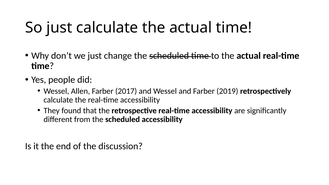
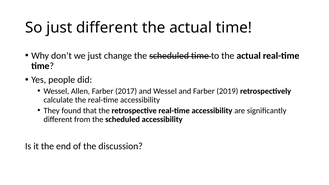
just calculate: calculate -> different
